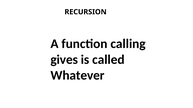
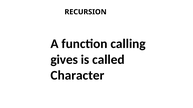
Whatever: Whatever -> Character
